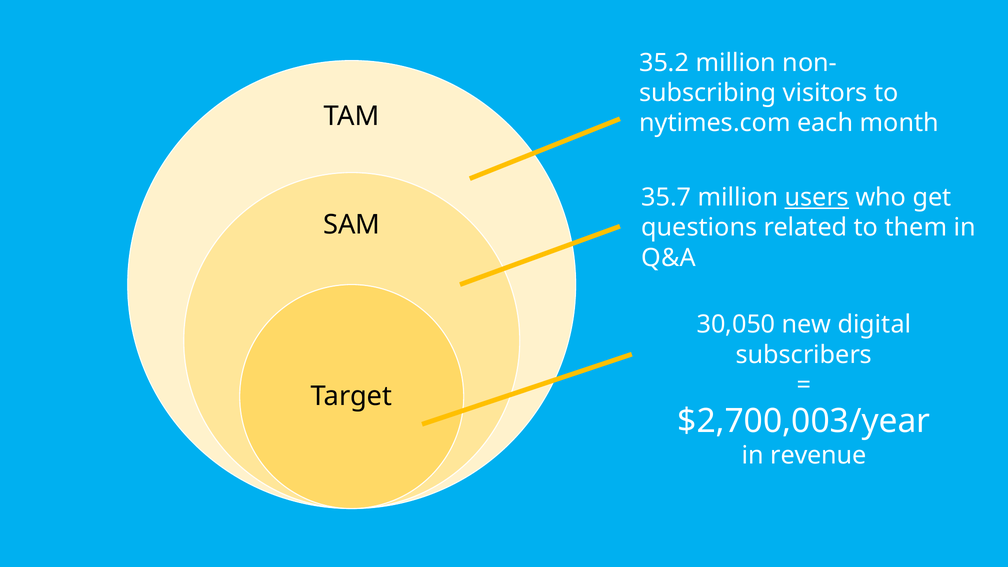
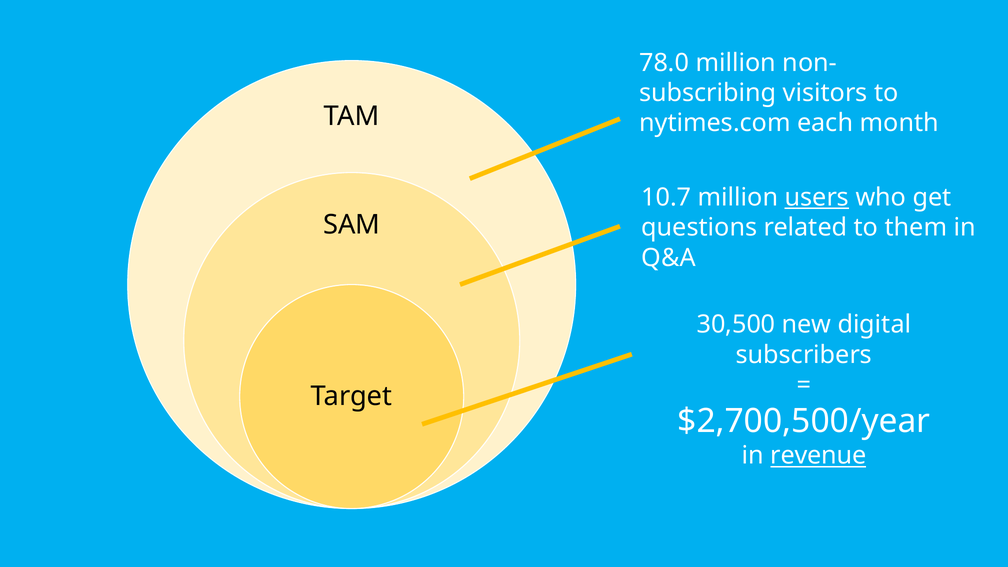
35.2: 35.2 -> 78.0
35.7: 35.7 -> 10.7
30,050: 30,050 -> 30,500
$2,700,003/year: $2,700,003/year -> $2,700,500/year
revenue underline: none -> present
